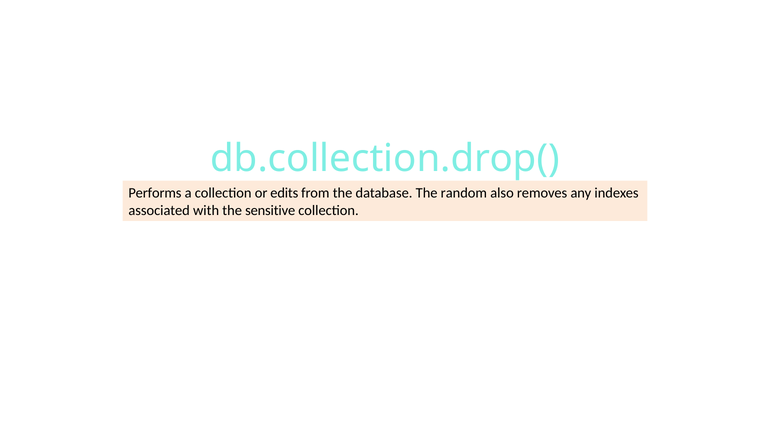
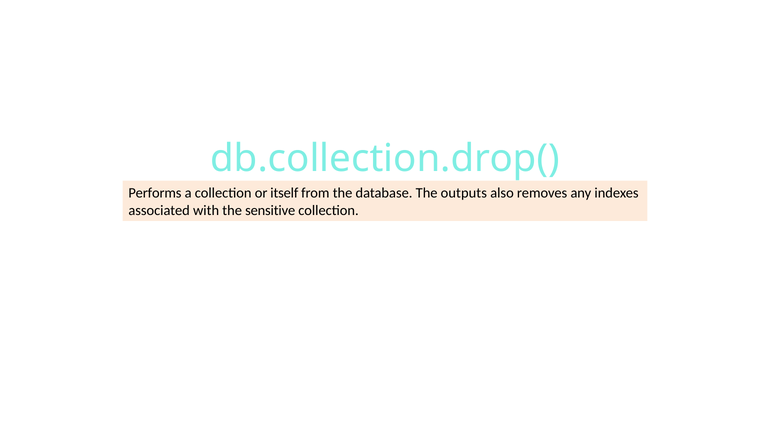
edits: edits -> itself
random: random -> outputs
